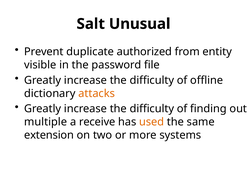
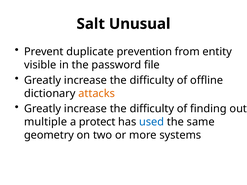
authorized: authorized -> prevention
receive: receive -> protect
used colour: orange -> blue
extension: extension -> geometry
